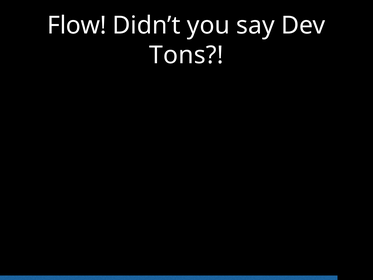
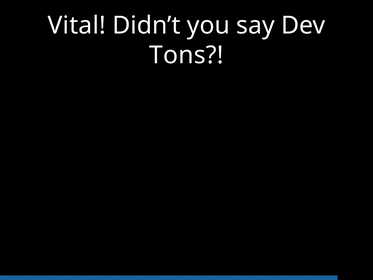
Flow: Flow -> Vital
